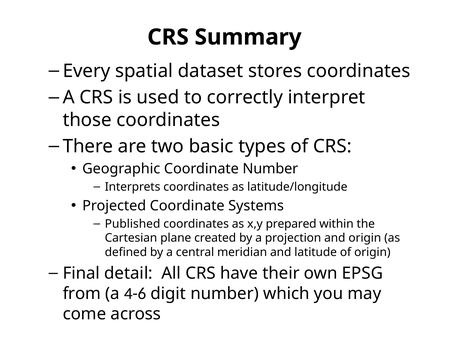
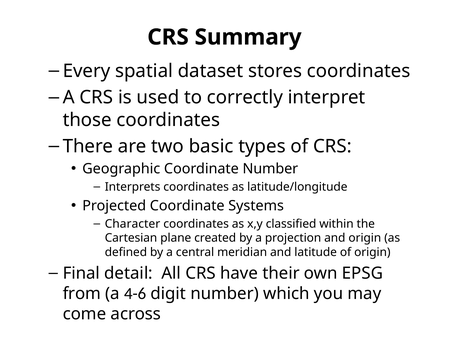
Published: Published -> Character
prepared: prepared -> classified
